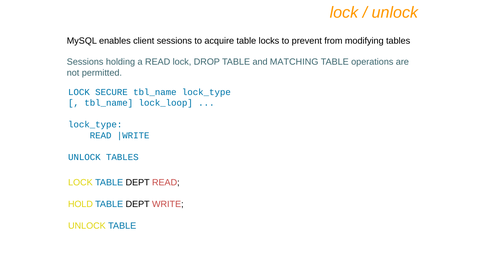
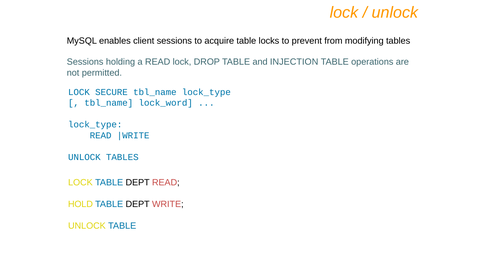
MATCHING: MATCHING -> INJECTION
lock_loop: lock_loop -> lock_word
